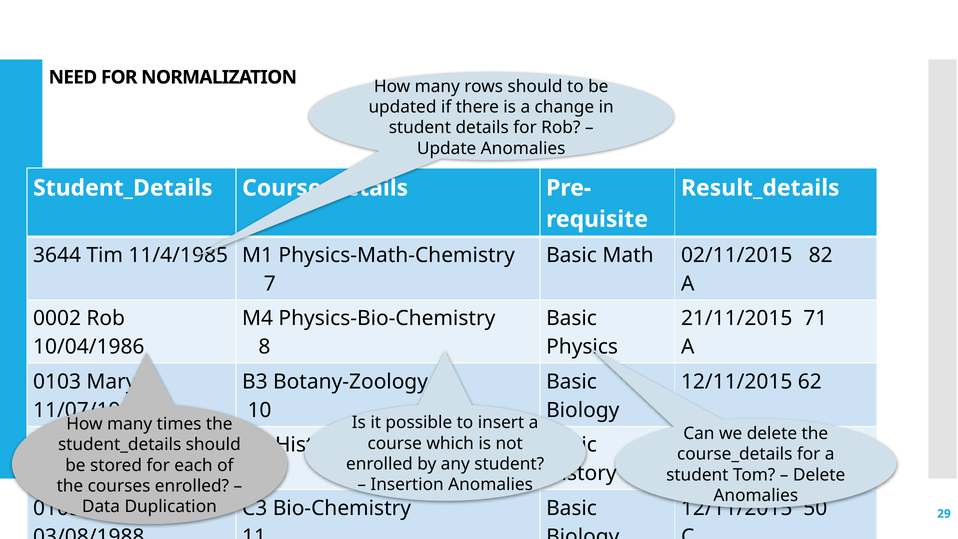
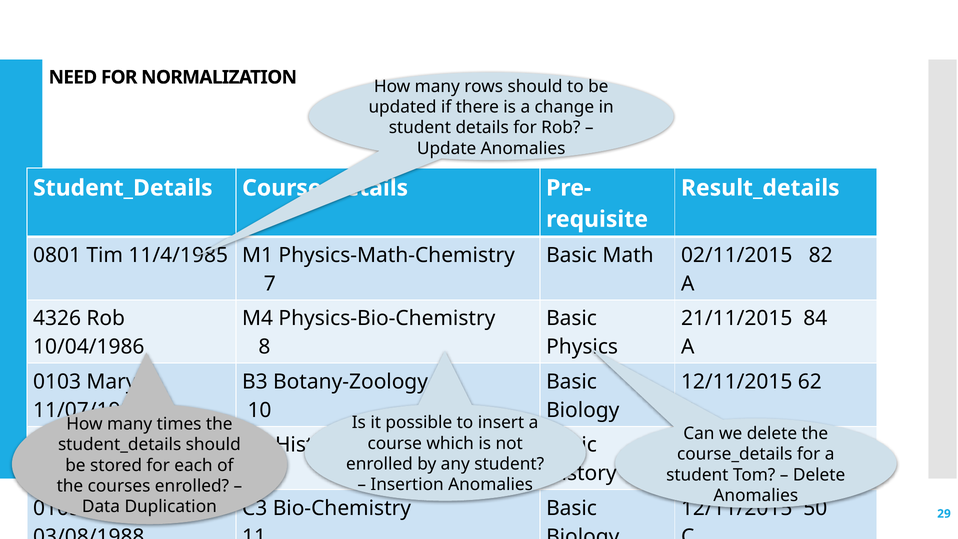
3644: 3644 -> 0801
0002: 0002 -> 4326
71: 71 -> 84
